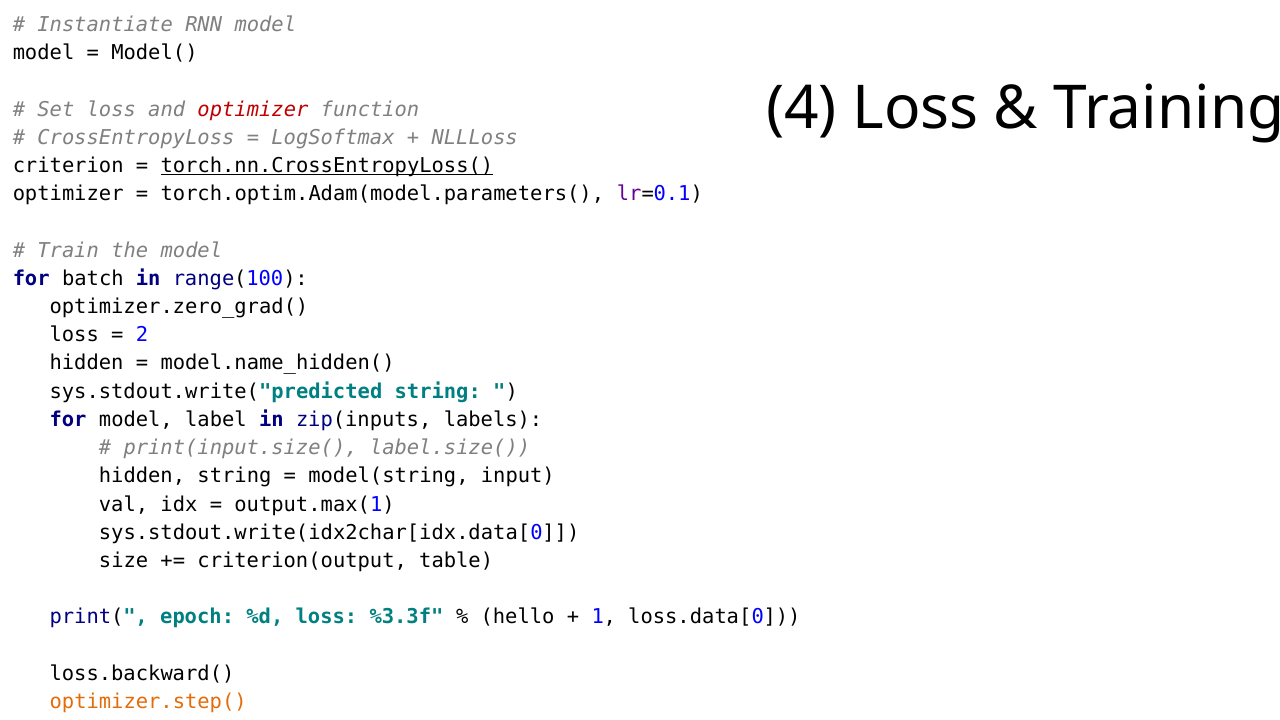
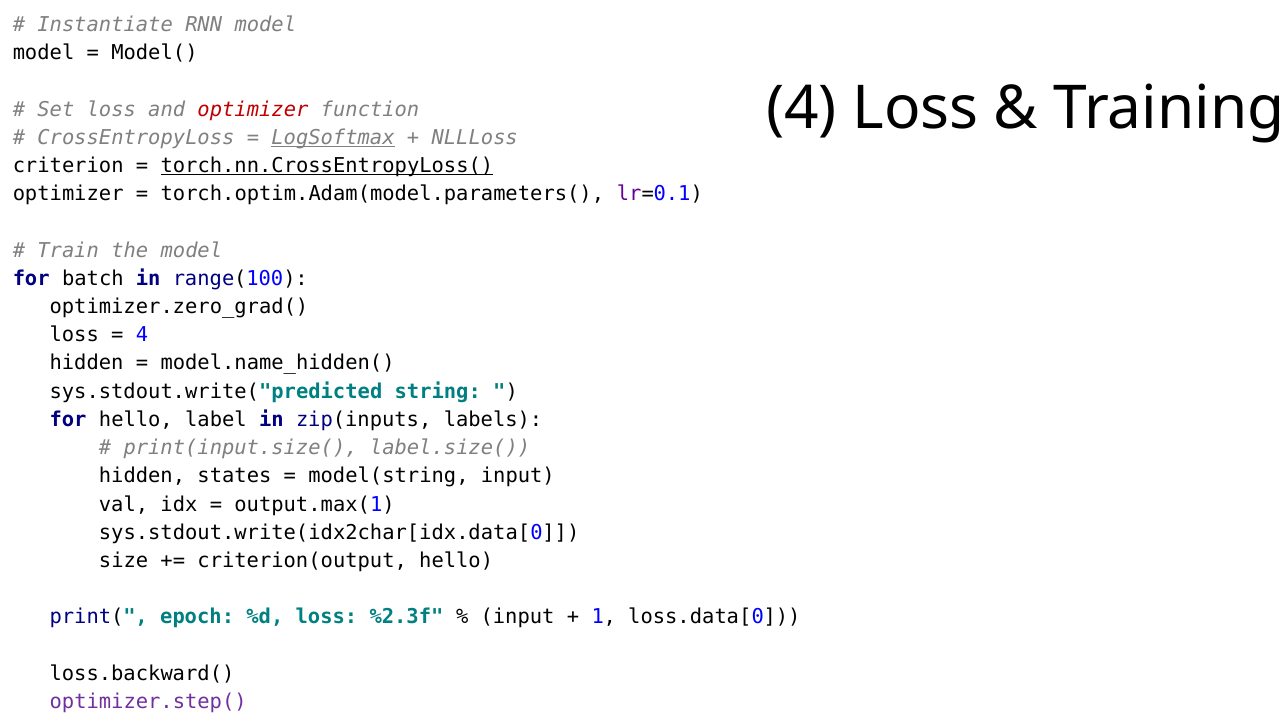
LogSoftmax underline: none -> present
2 at (142, 335): 2 -> 4
for model: model -> hello
hidden string: string -> states
criterion(output table: table -> hello
%3.3f: %3.3f -> %2.3f
hello at (518, 617): hello -> input
optimizer.step( colour: orange -> purple
